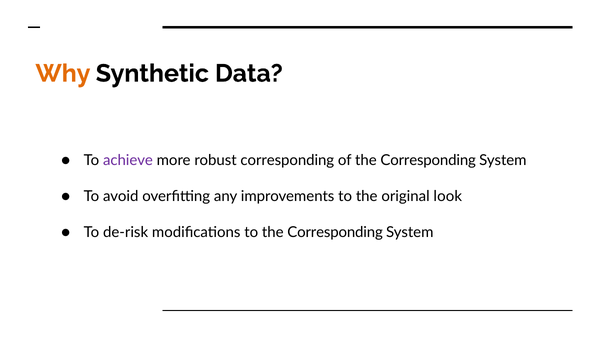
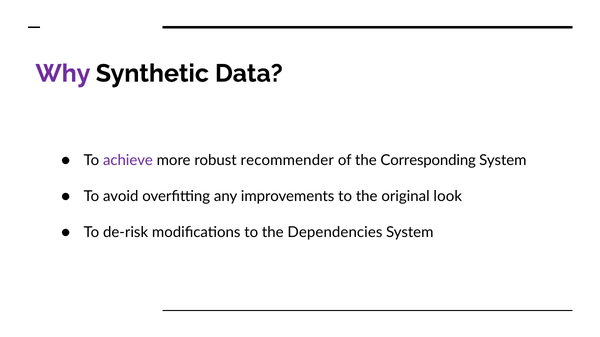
Why colour: orange -> purple
robust corresponding: corresponding -> recommender
to the Corresponding: Corresponding -> Dependencies
